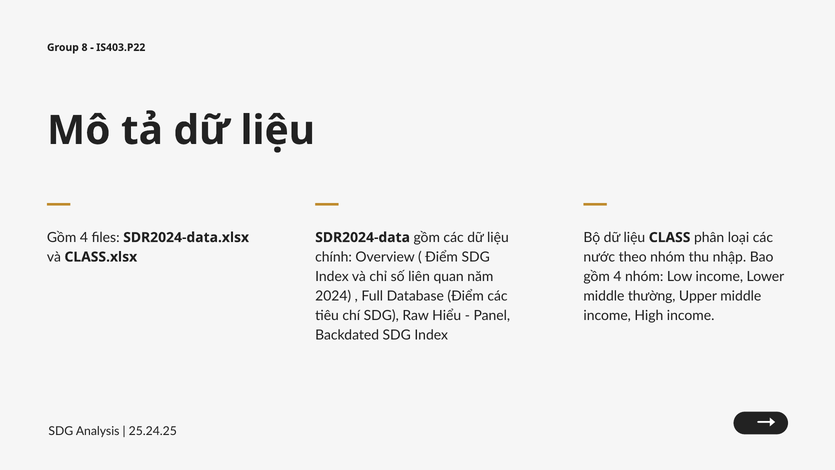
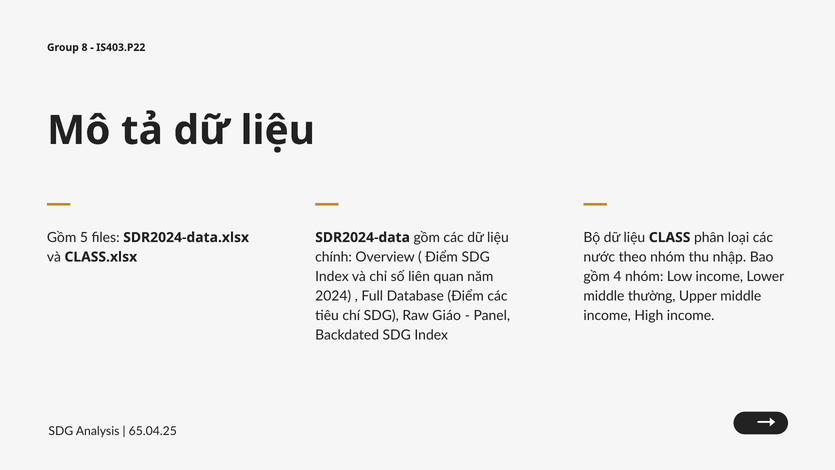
4 at (84, 237): 4 -> 5
Hiểu: Hiểu -> Giáo
25.24.25: 25.24.25 -> 65.04.25
